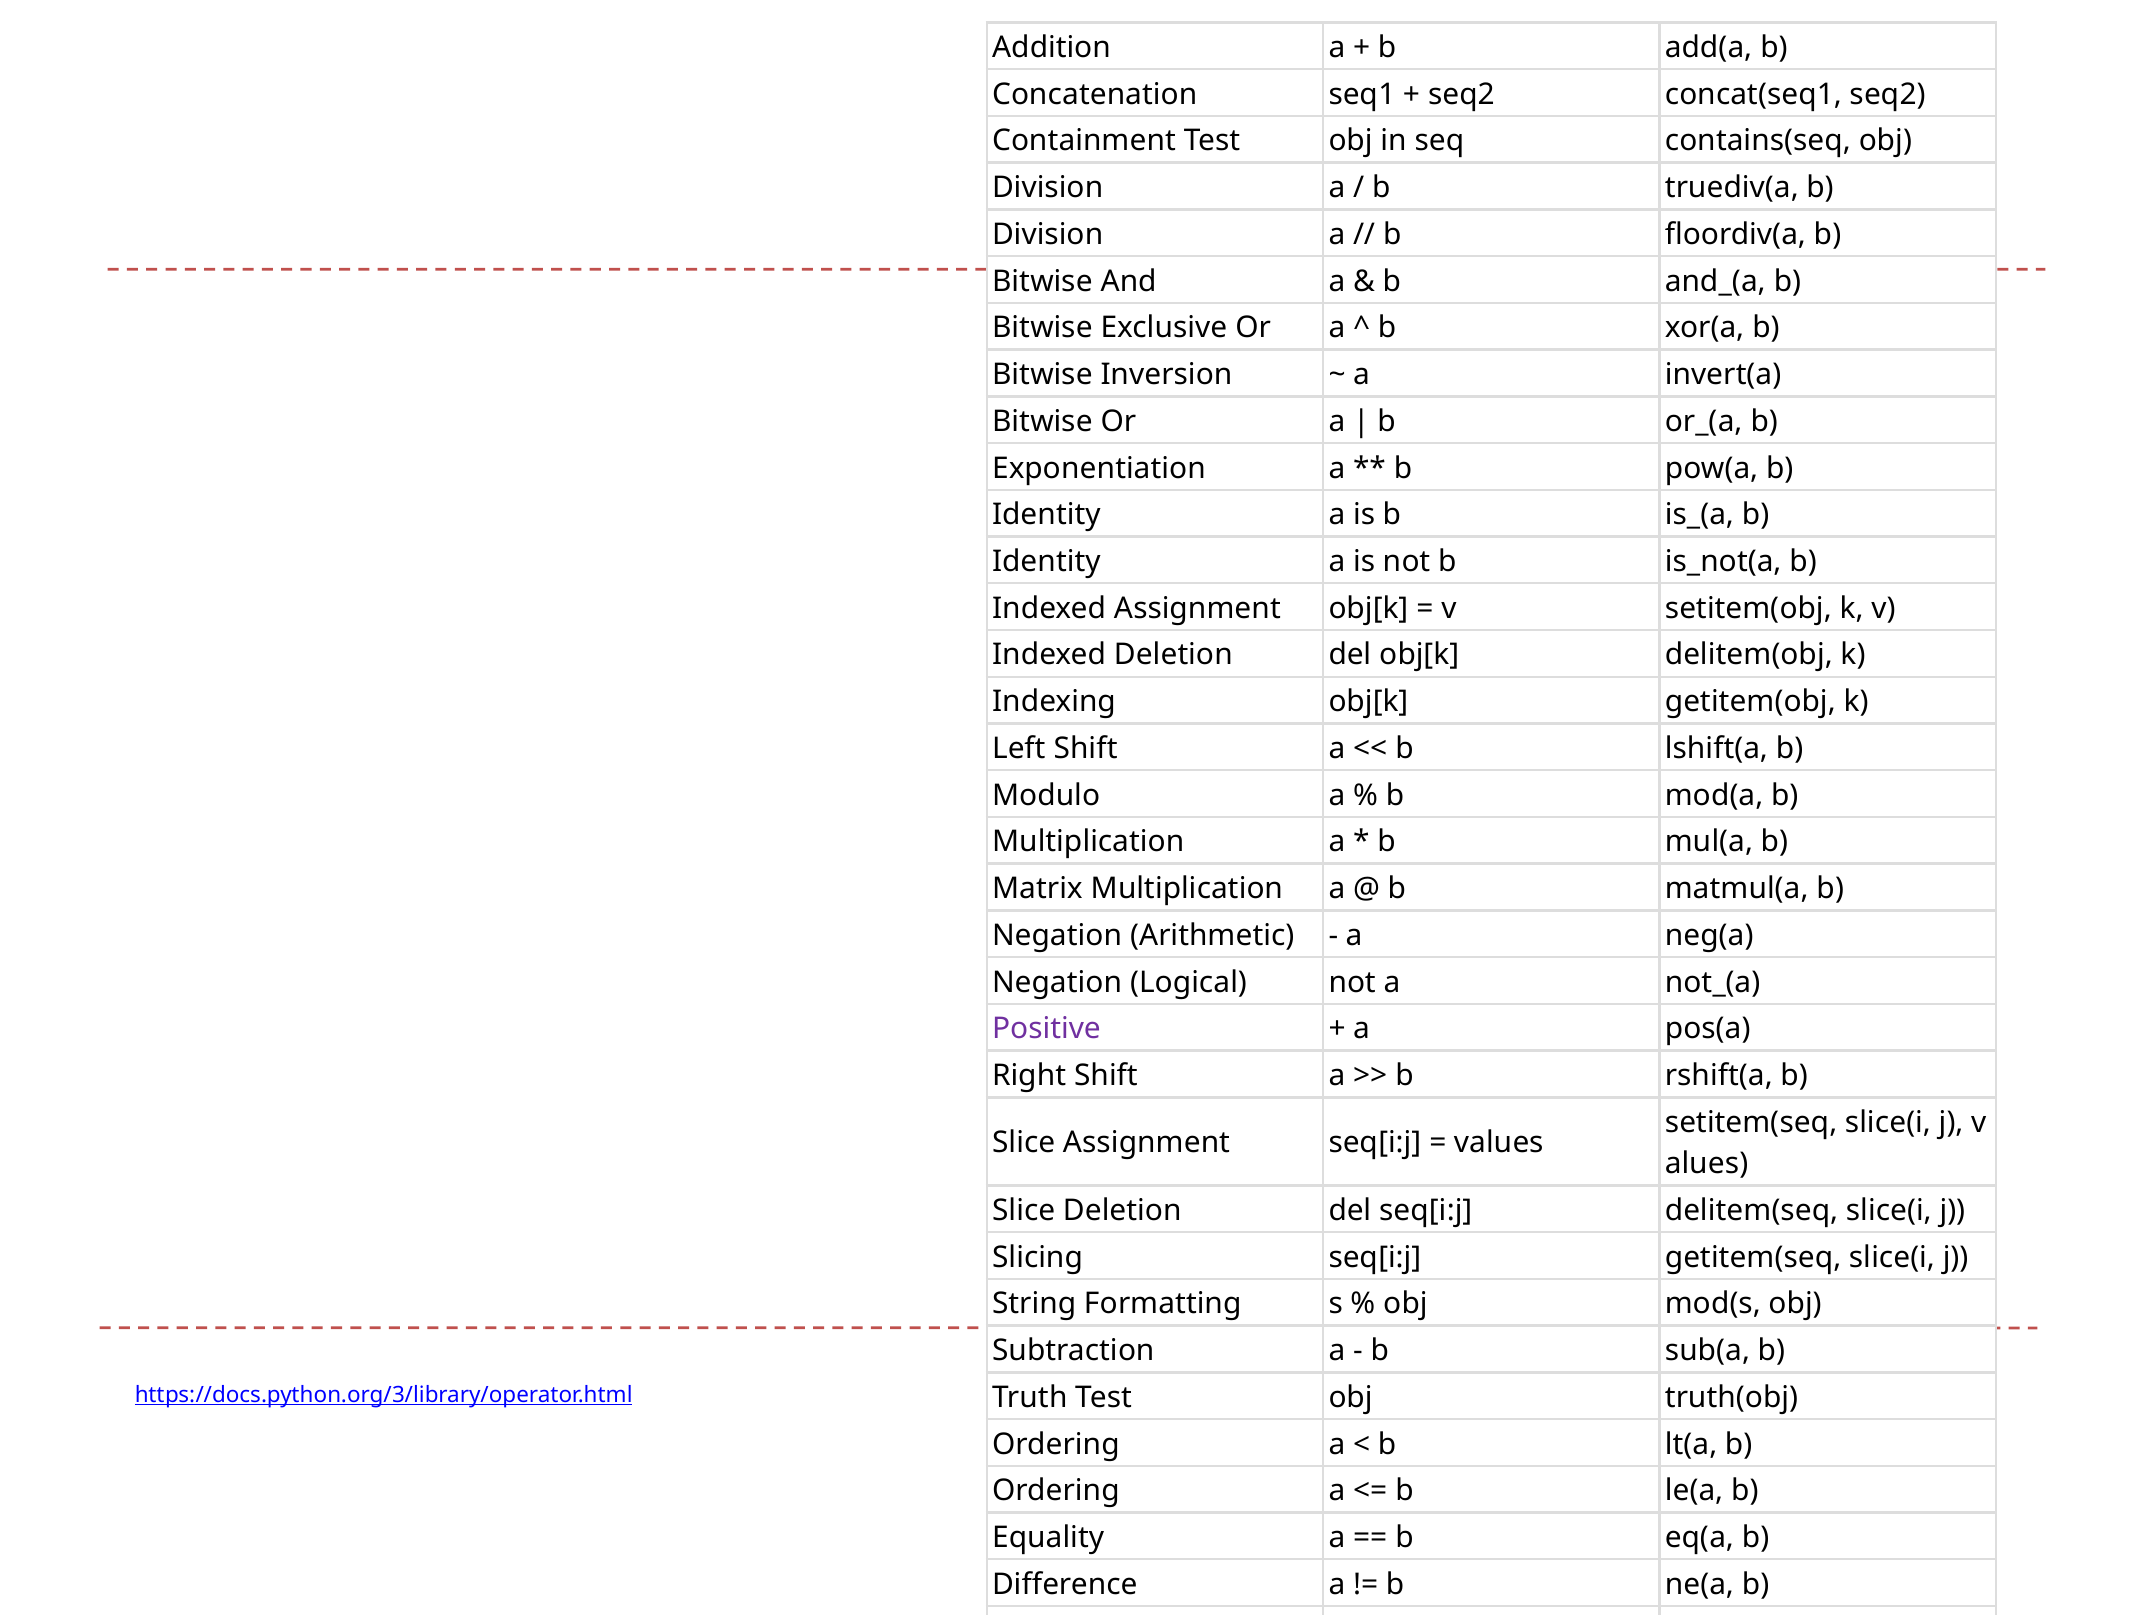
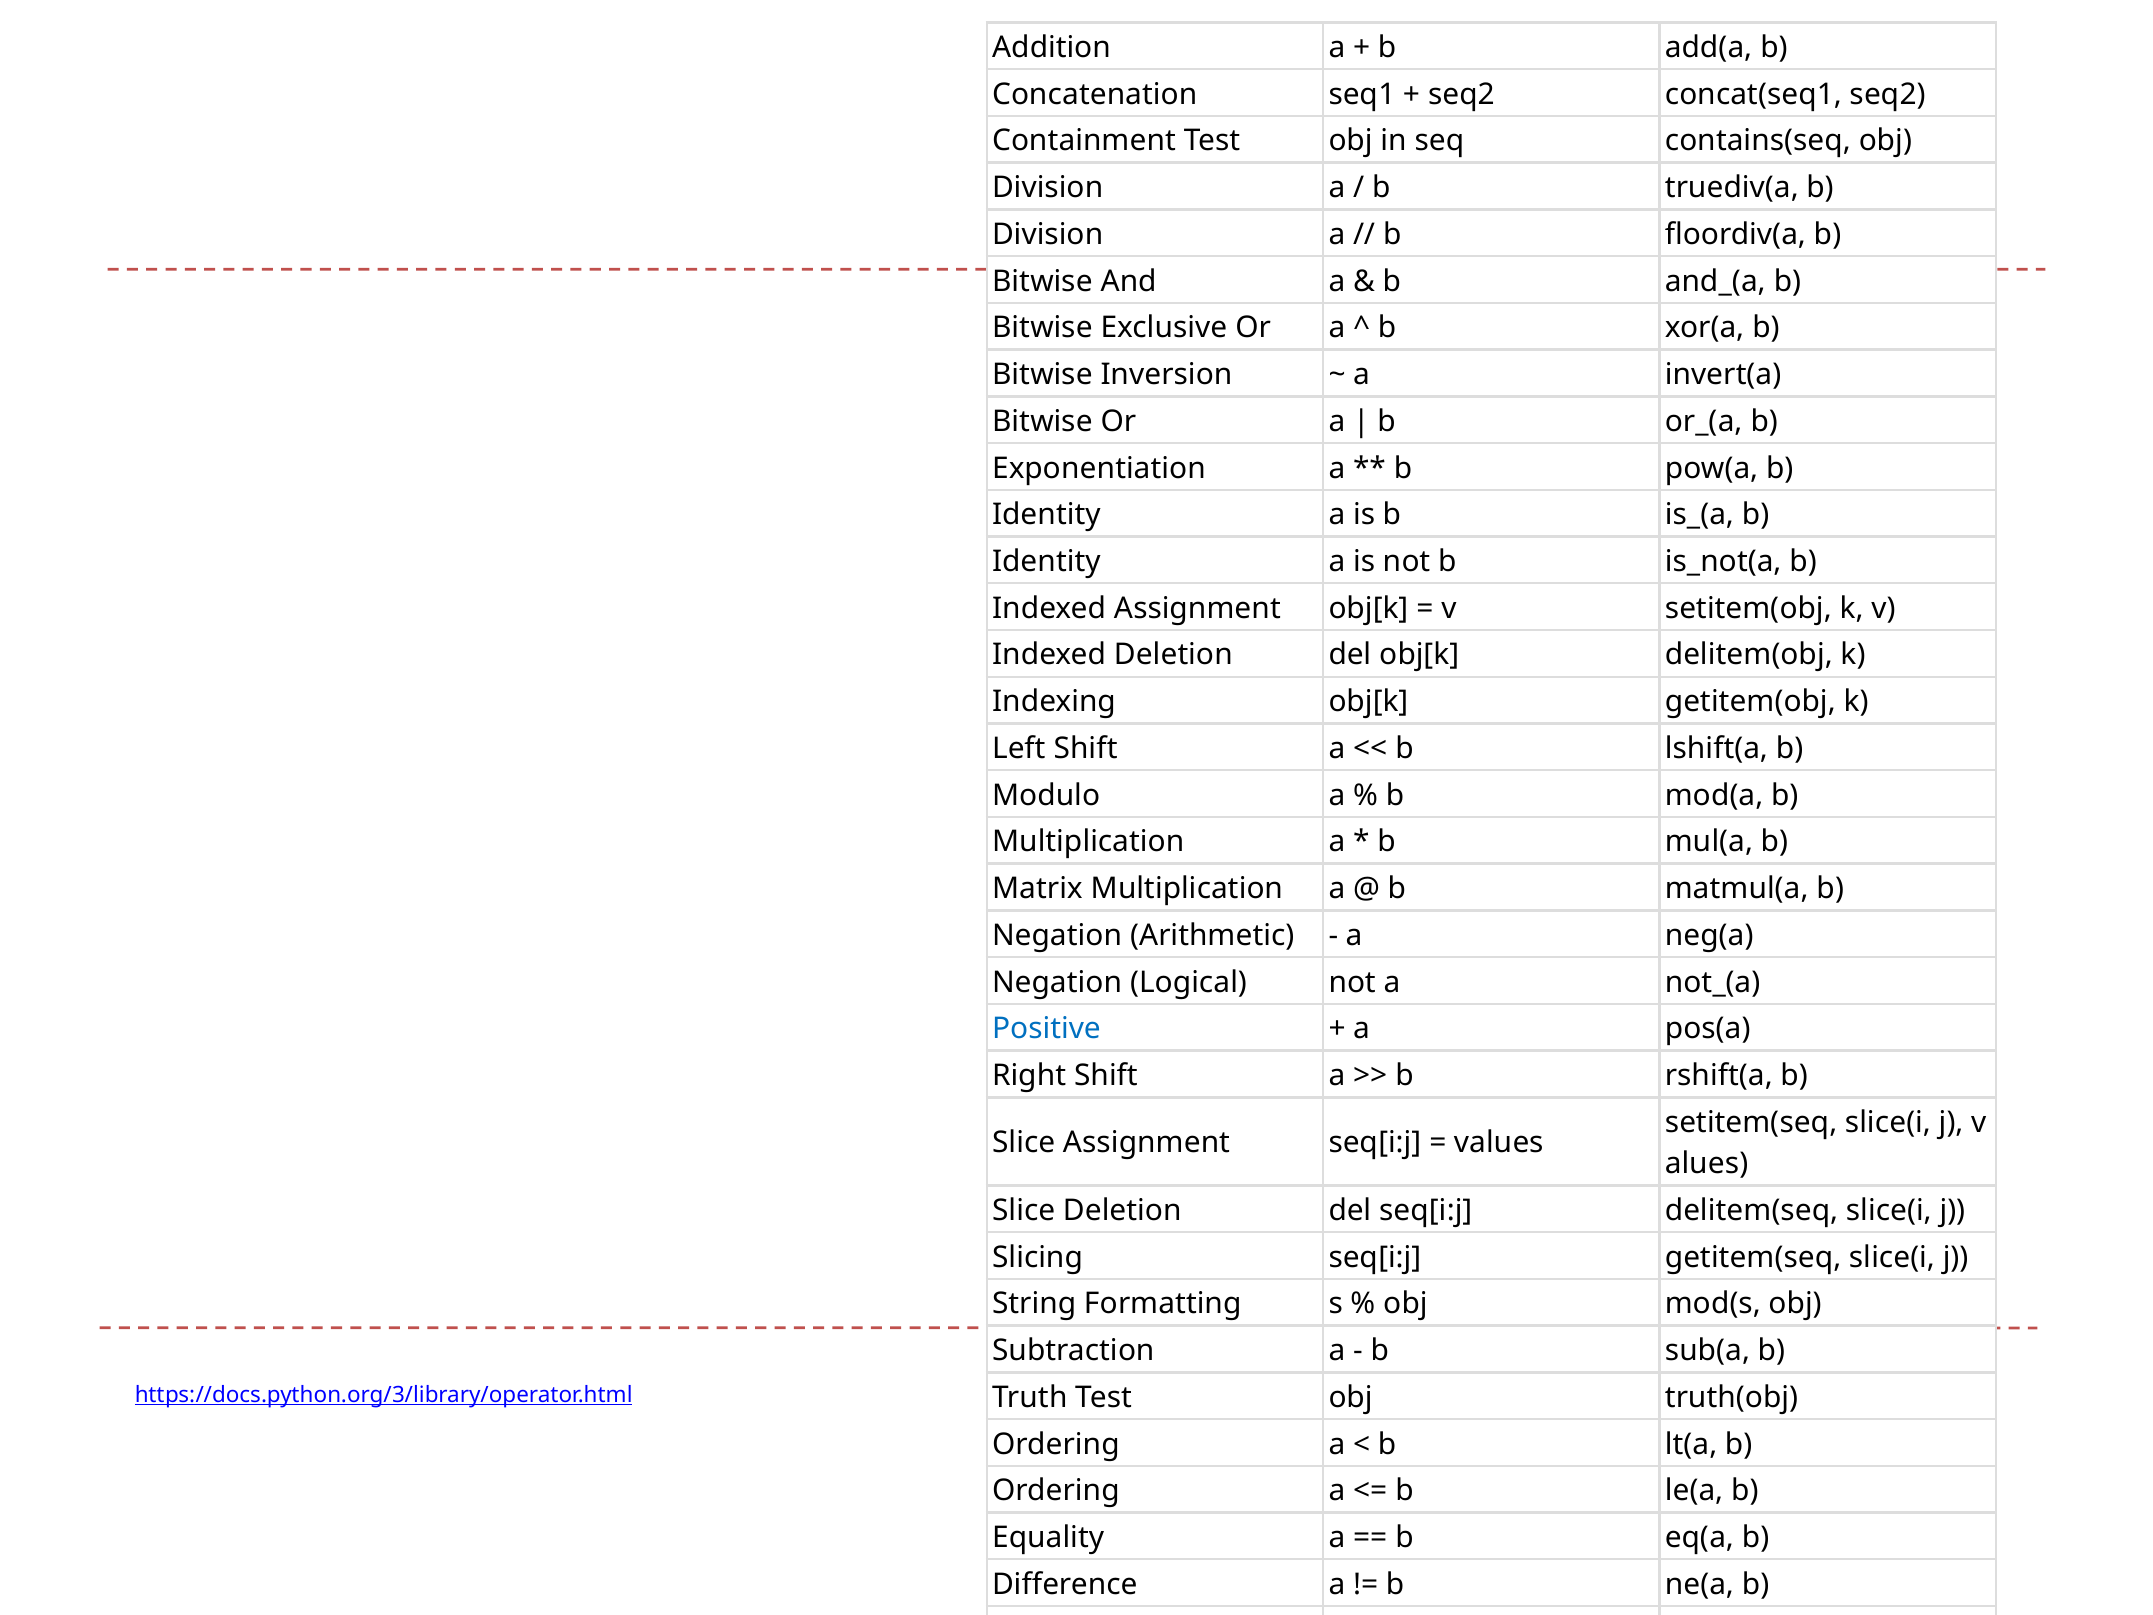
Positive colour: purple -> blue
